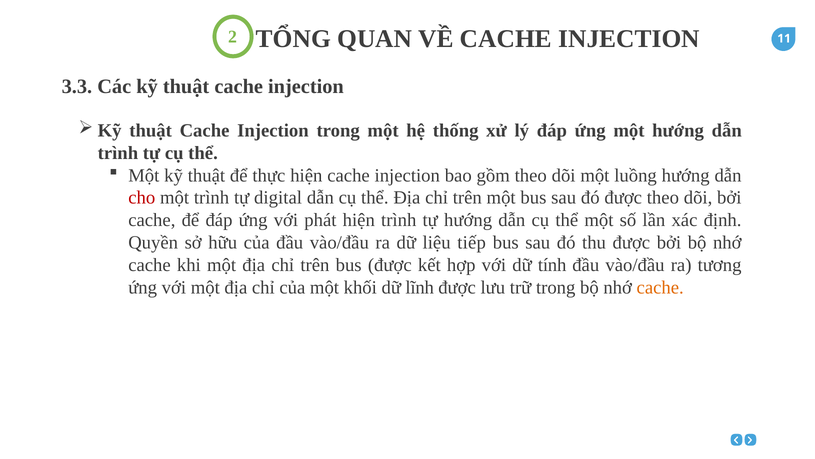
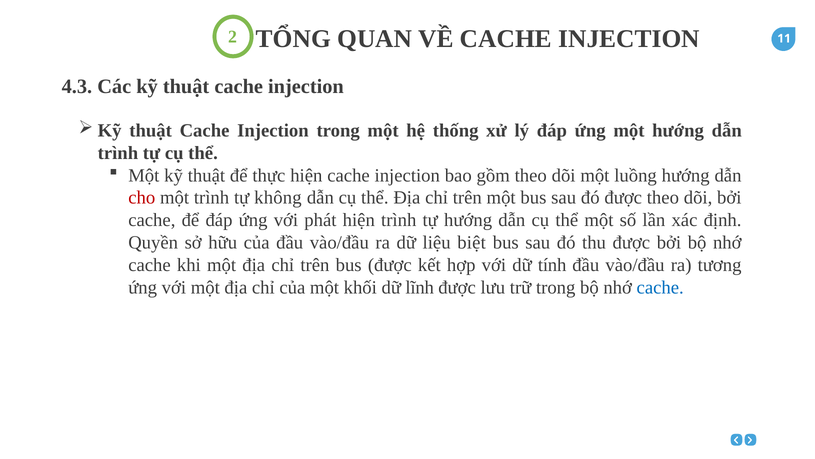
3.3: 3.3 -> 4.3
digital: digital -> không
tiếp: tiếp -> biệt
cache at (660, 287) colour: orange -> blue
